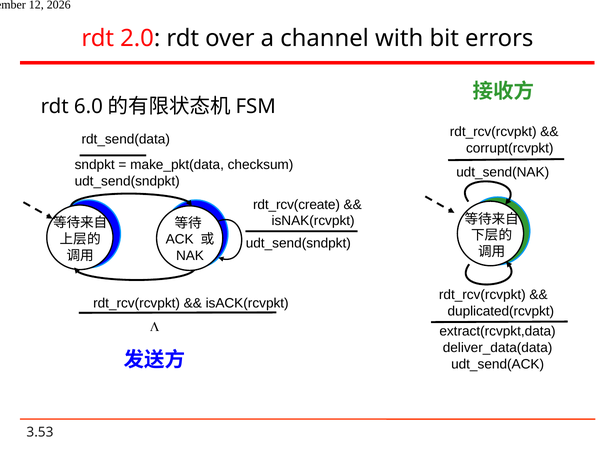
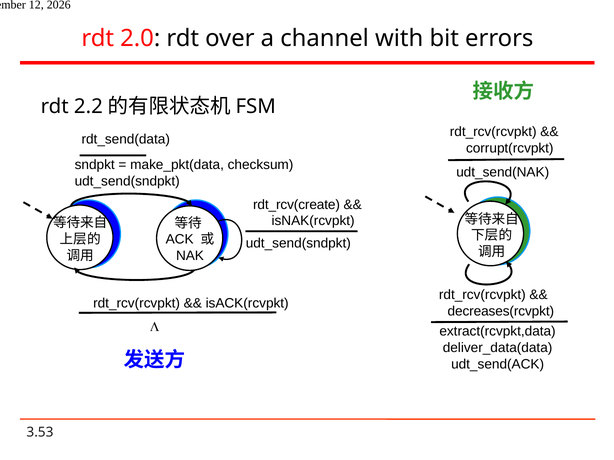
6.0: 6.0 -> 2.2
duplicated(rcvpkt: duplicated(rcvpkt -> decreases(rcvpkt
